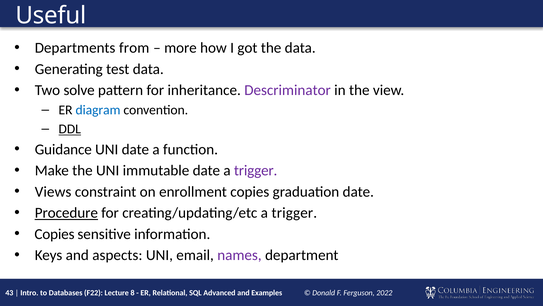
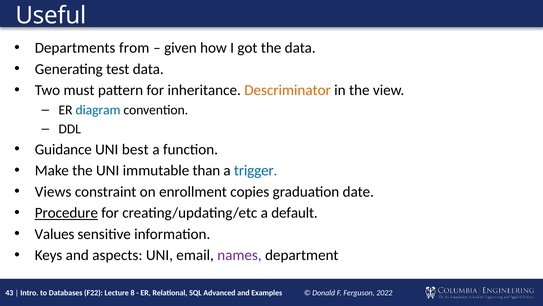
more: more -> given
solve: solve -> must
Descriminator colour: purple -> orange
DDL underline: present -> none
UNI date: date -> best
immutable date: date -> than
trigger at (256, 170) colour: purple -> blue
creating/updating/etc a trigger: trigger -> default
Copies at (54, 234): Copies -> Values
